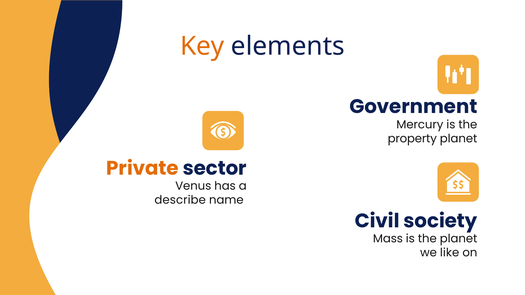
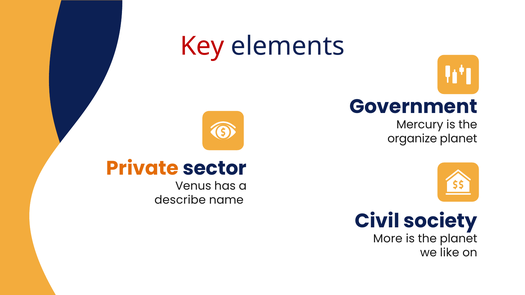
Key colour: orange -> red
property: property -> organize
Mass: Mass -> More
